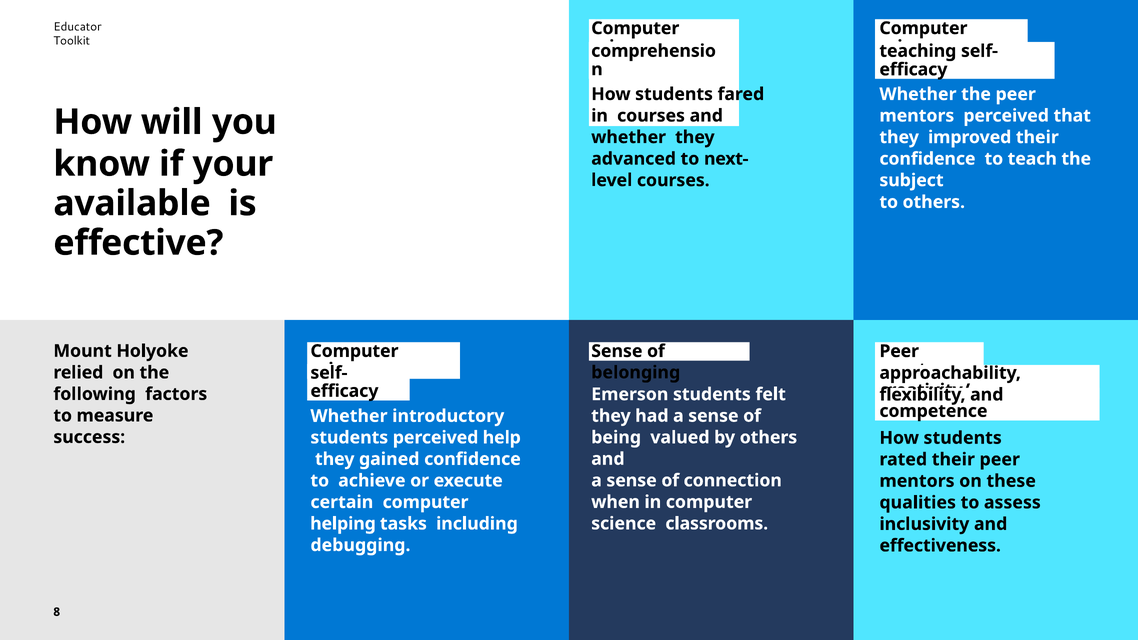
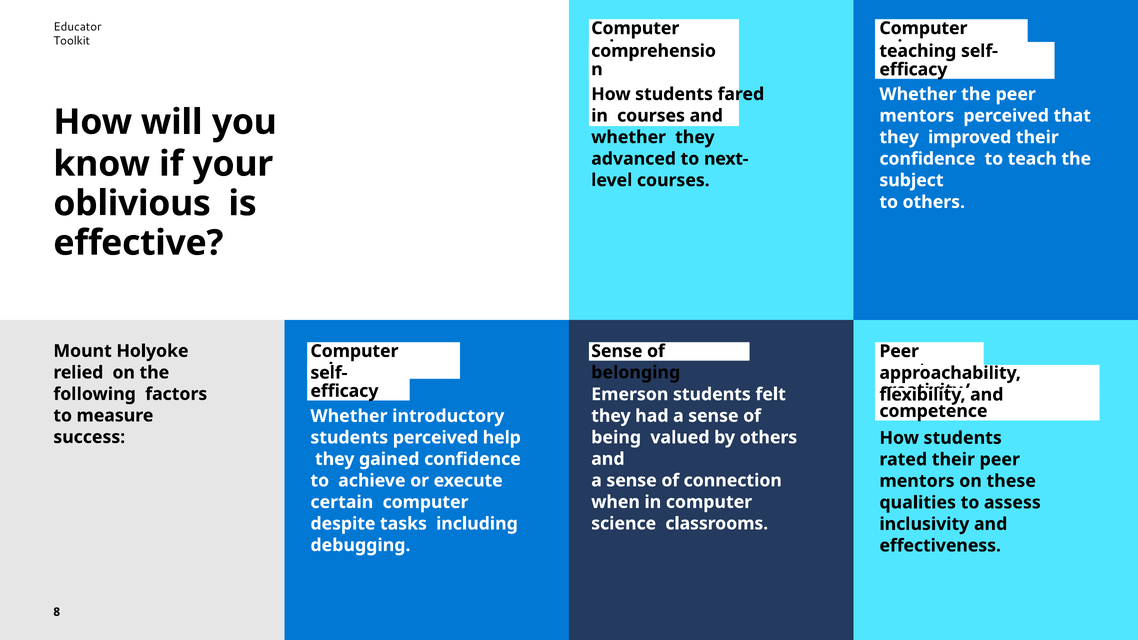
available: available -> oblivious
helping: helping -> despite
